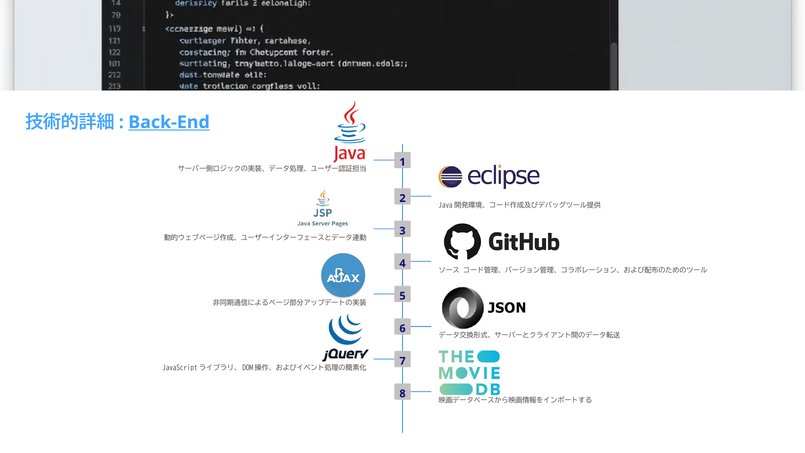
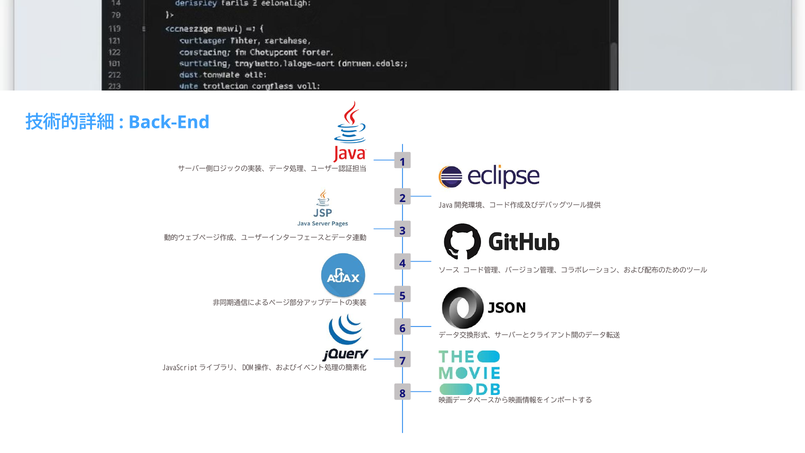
Back-End underline: present -> none
